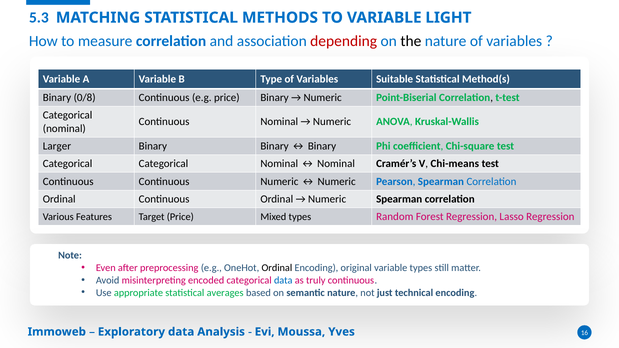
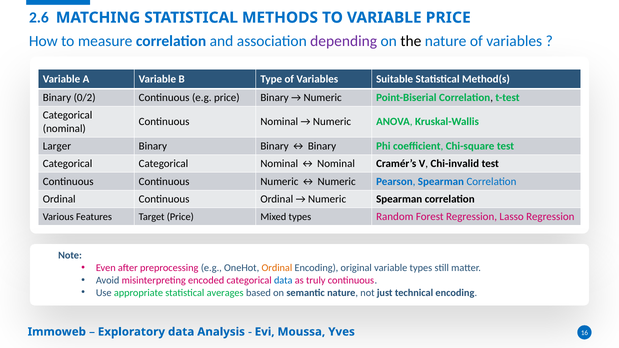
5.3: 5.3 -> 2.6
VARIABLE LIGHT: LIGHT -> PRICE
depending colour: red -> purple
0/8: 0/8 -> 0/2
Chi-means: Chi-means -> Chi-invalid
Ordinal at (277, 268) colour: black -> orange
